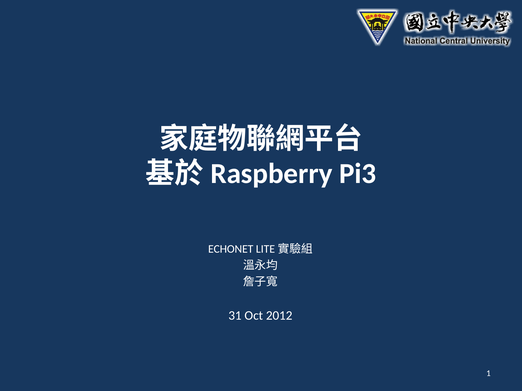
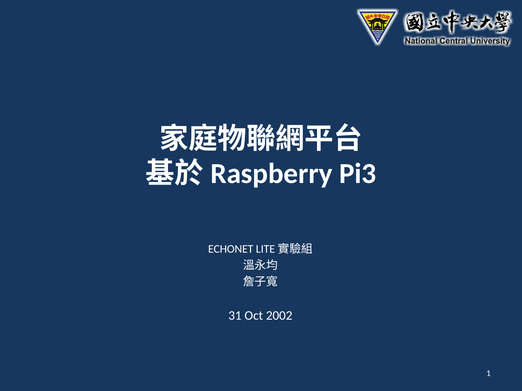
2012: 2012 -> 2002
